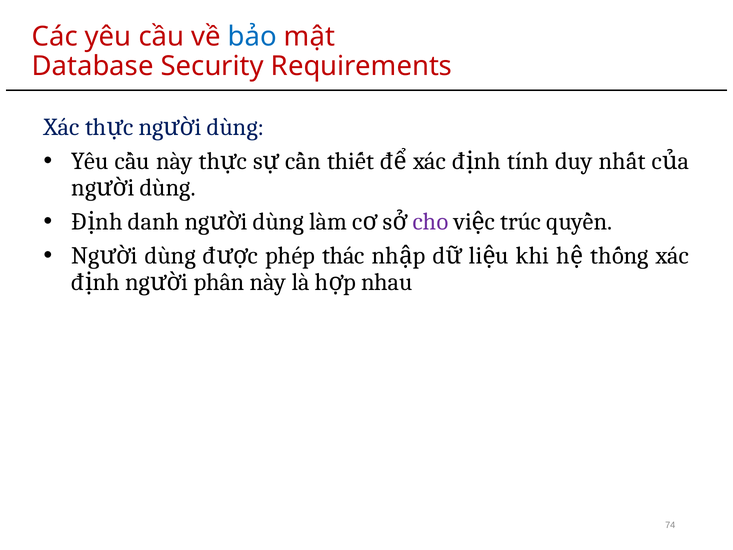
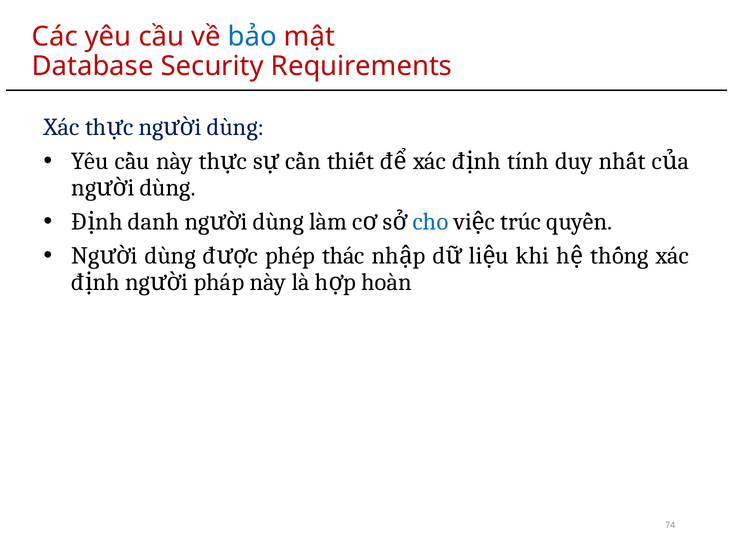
cho colour: purple -> blue
phân: phân -> pháp
nhau: nhau -> hoàn
